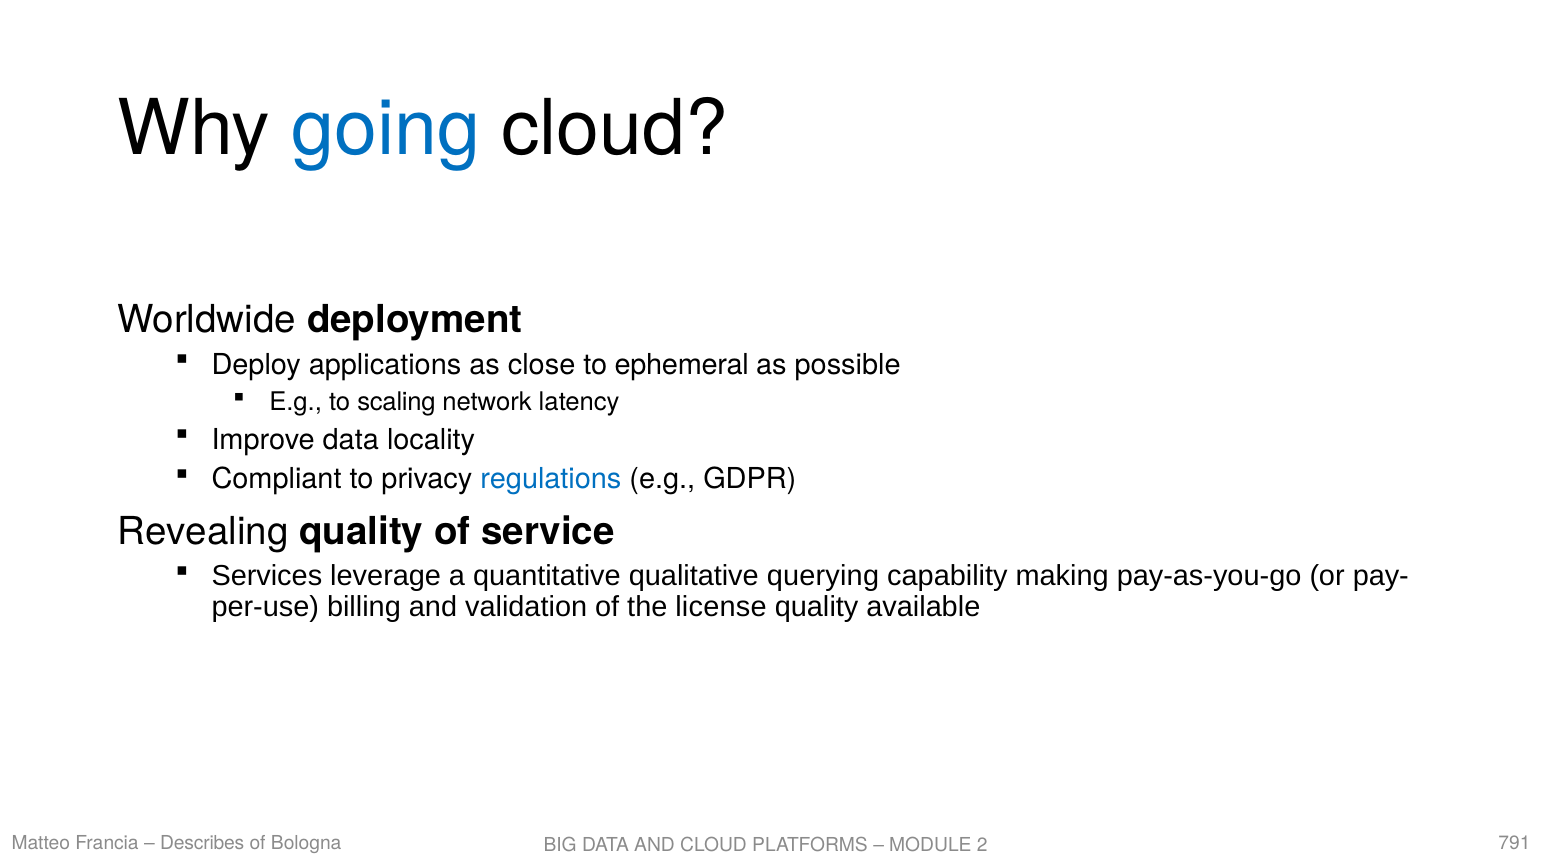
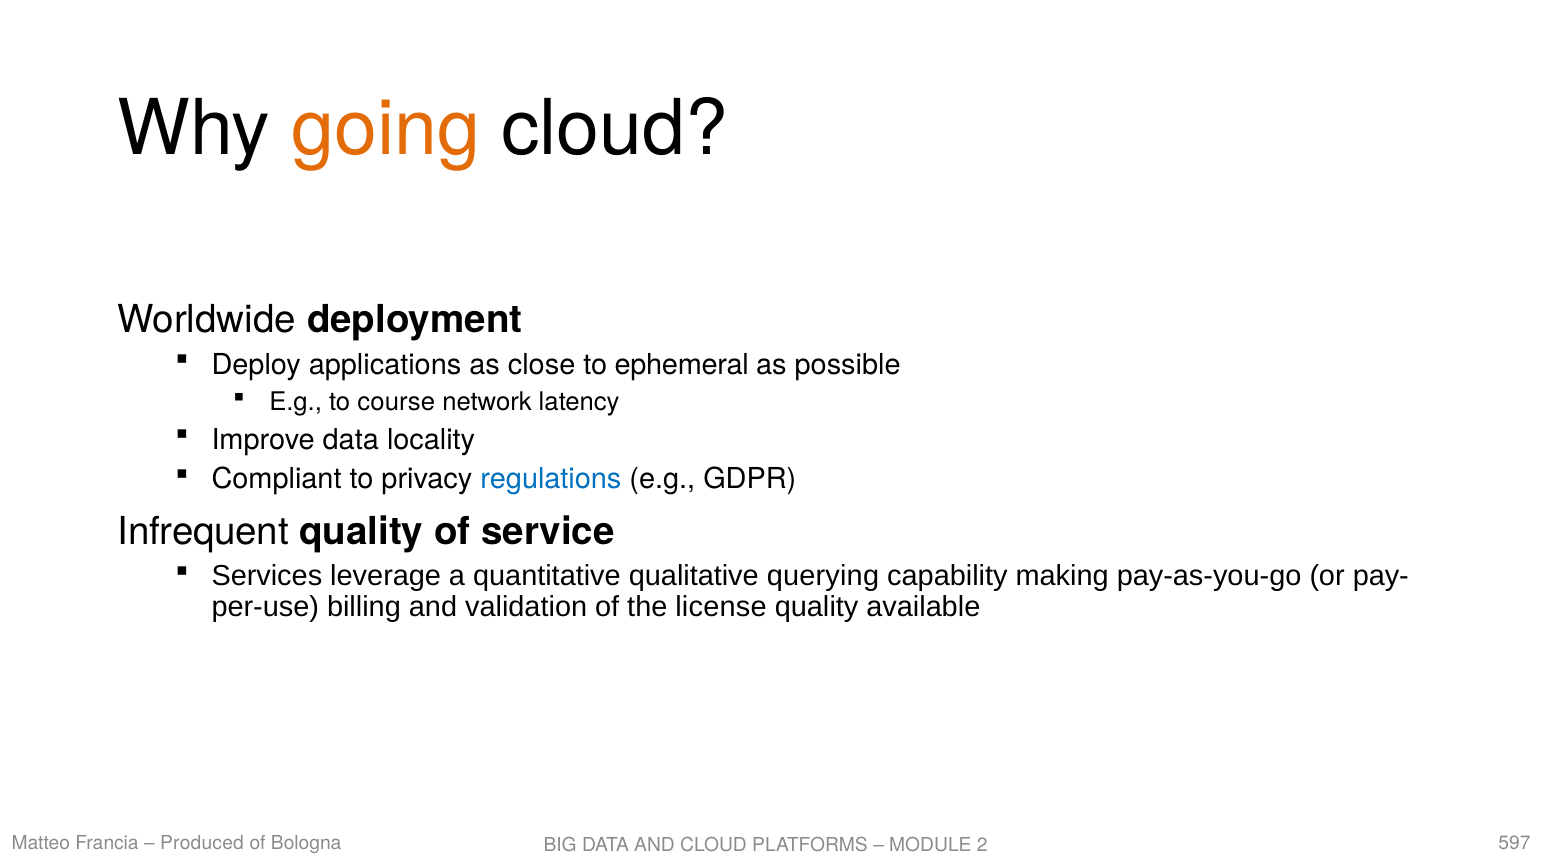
going colour: blue -> orange
scaling: scaling -> course
Revealing: Revealing -> Infrequent
Describes: Describes -> Produced
791: 791 -> 597
